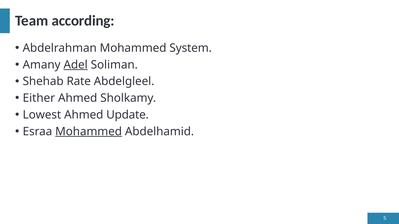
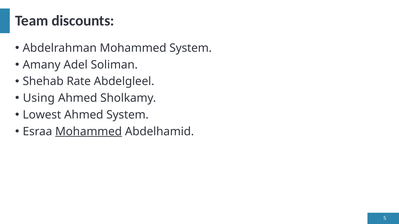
according: according -> discounts
Adel underline: present -> none
Either: Either -> Using
Ahmed Update: Update -> System
